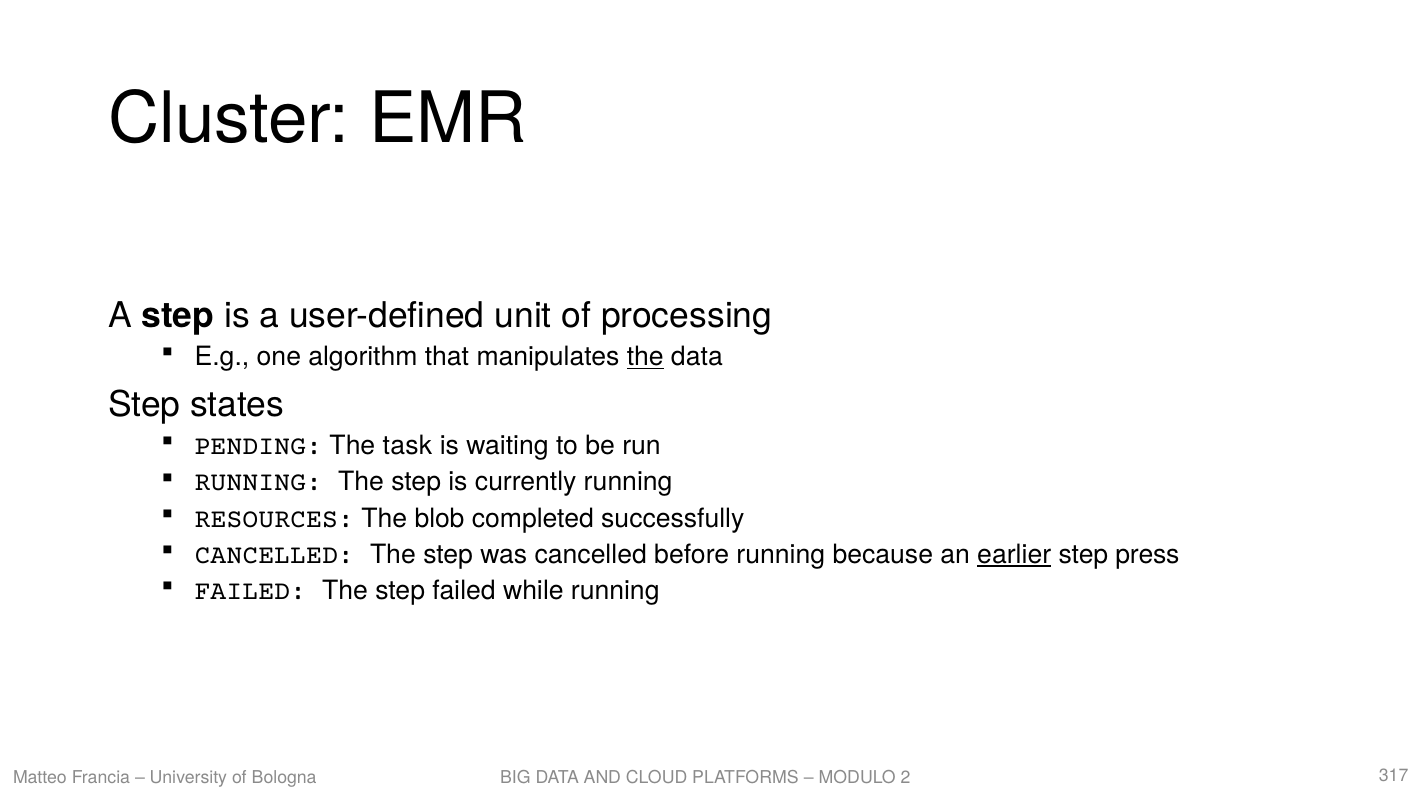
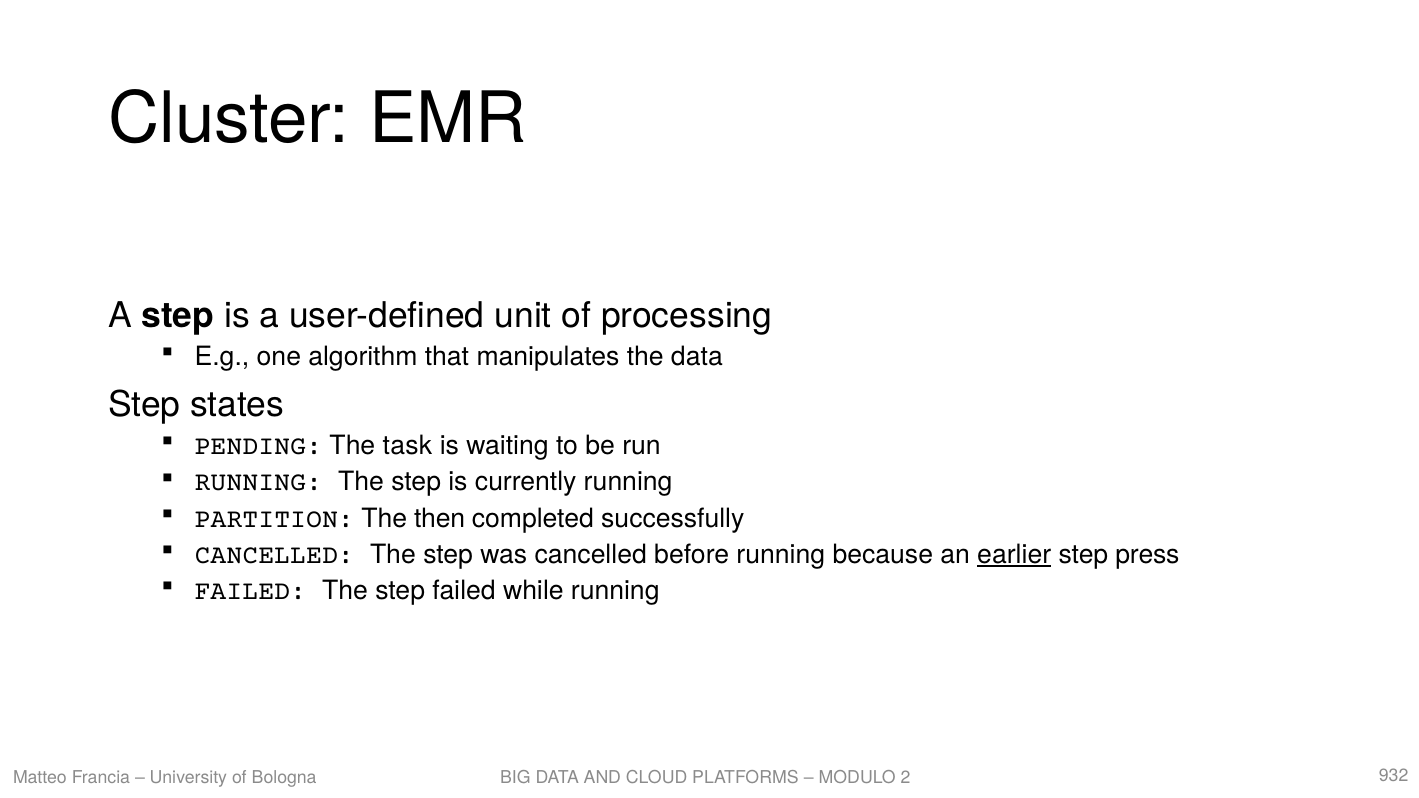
the at (645, 357) underline: present -> none
RESOURCES: RESOURCES -> PARTITION
blob: blob -> then
317: 317 -> 932
